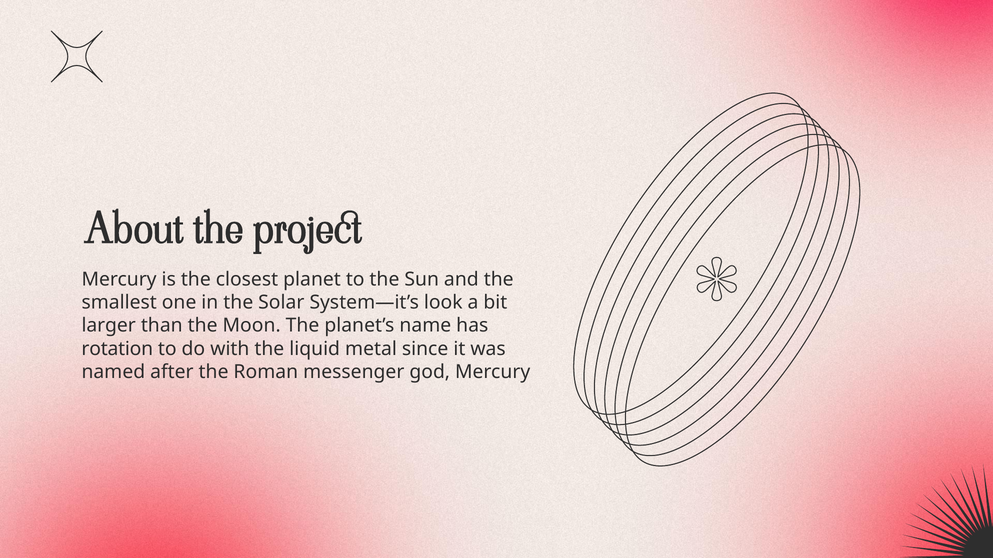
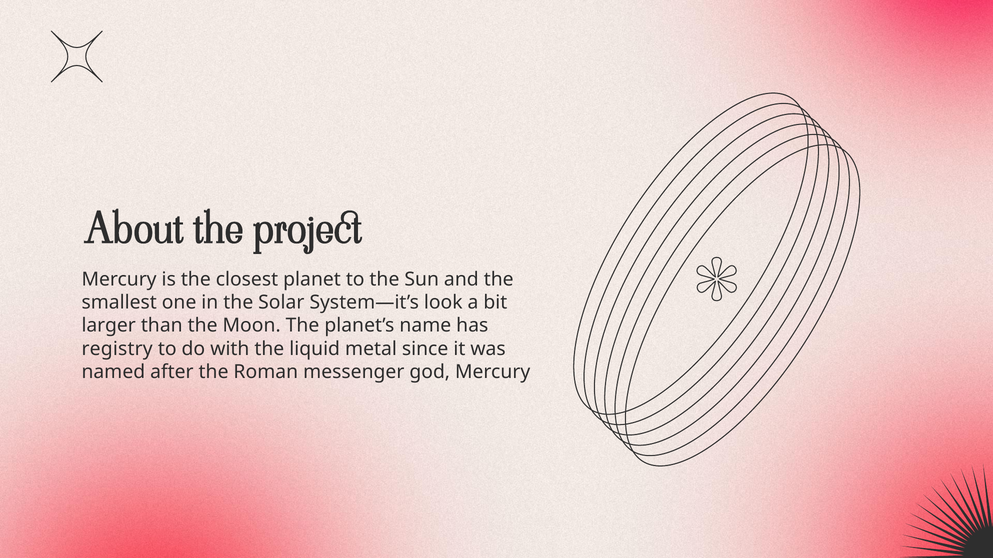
rotation: rotation -> registry
